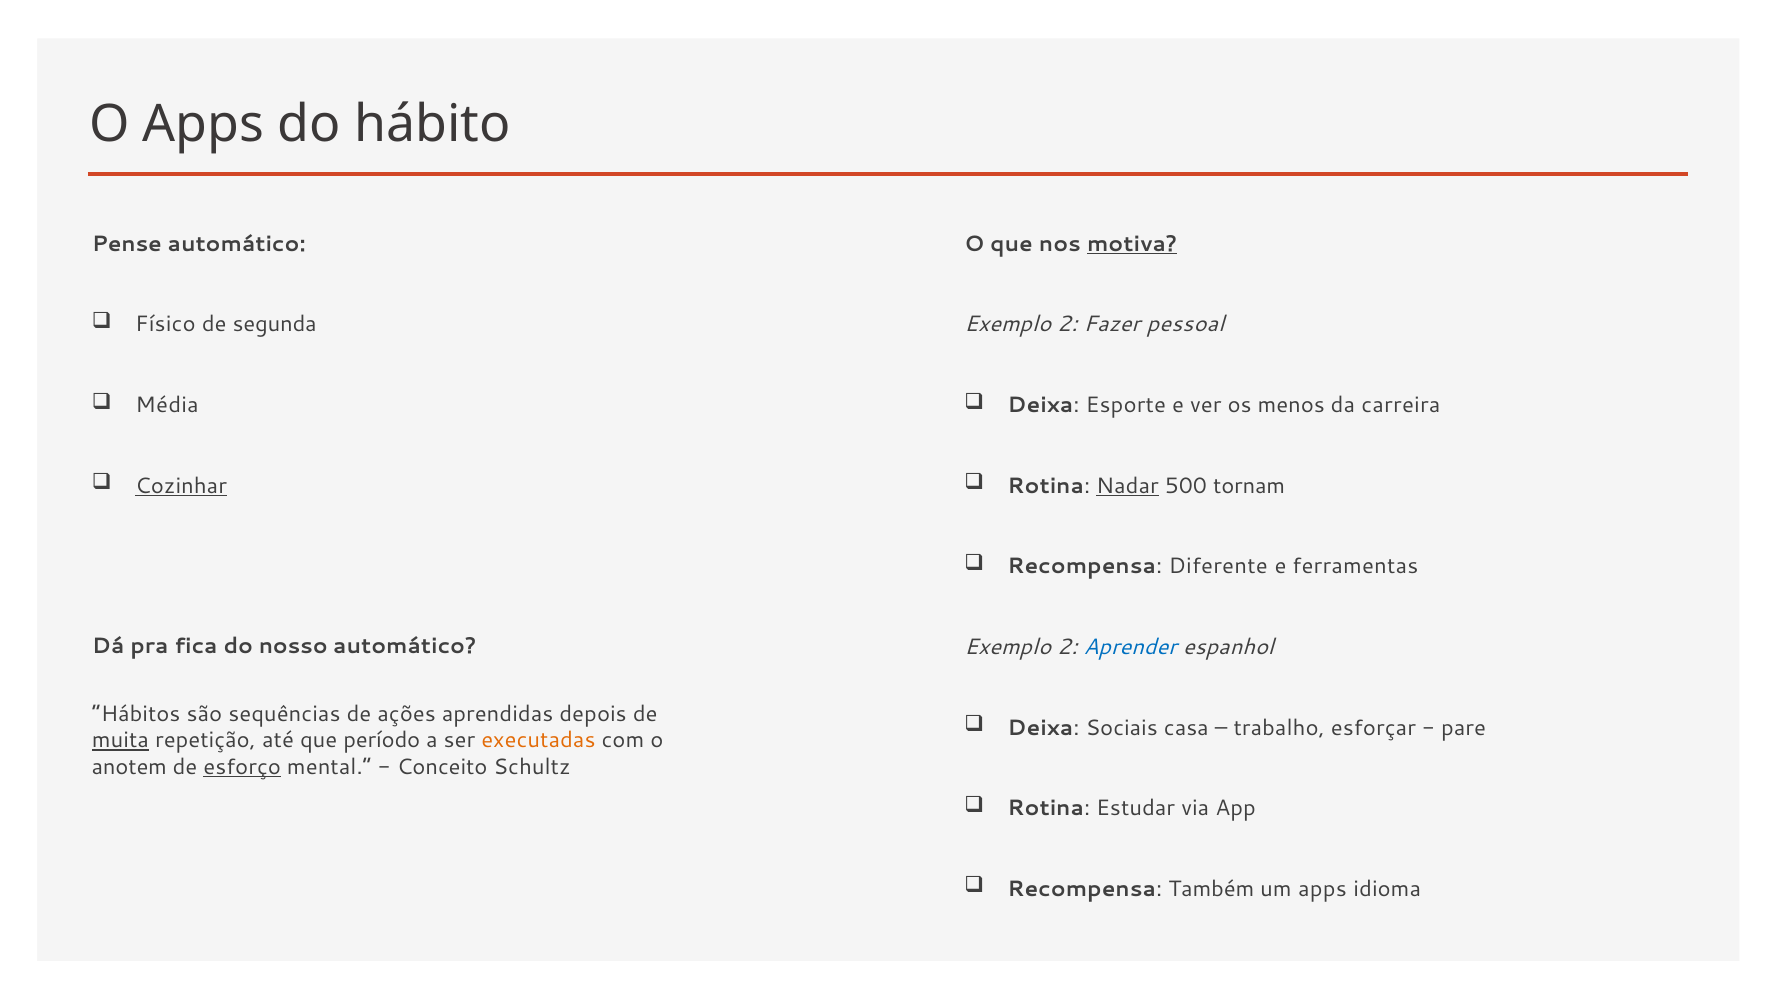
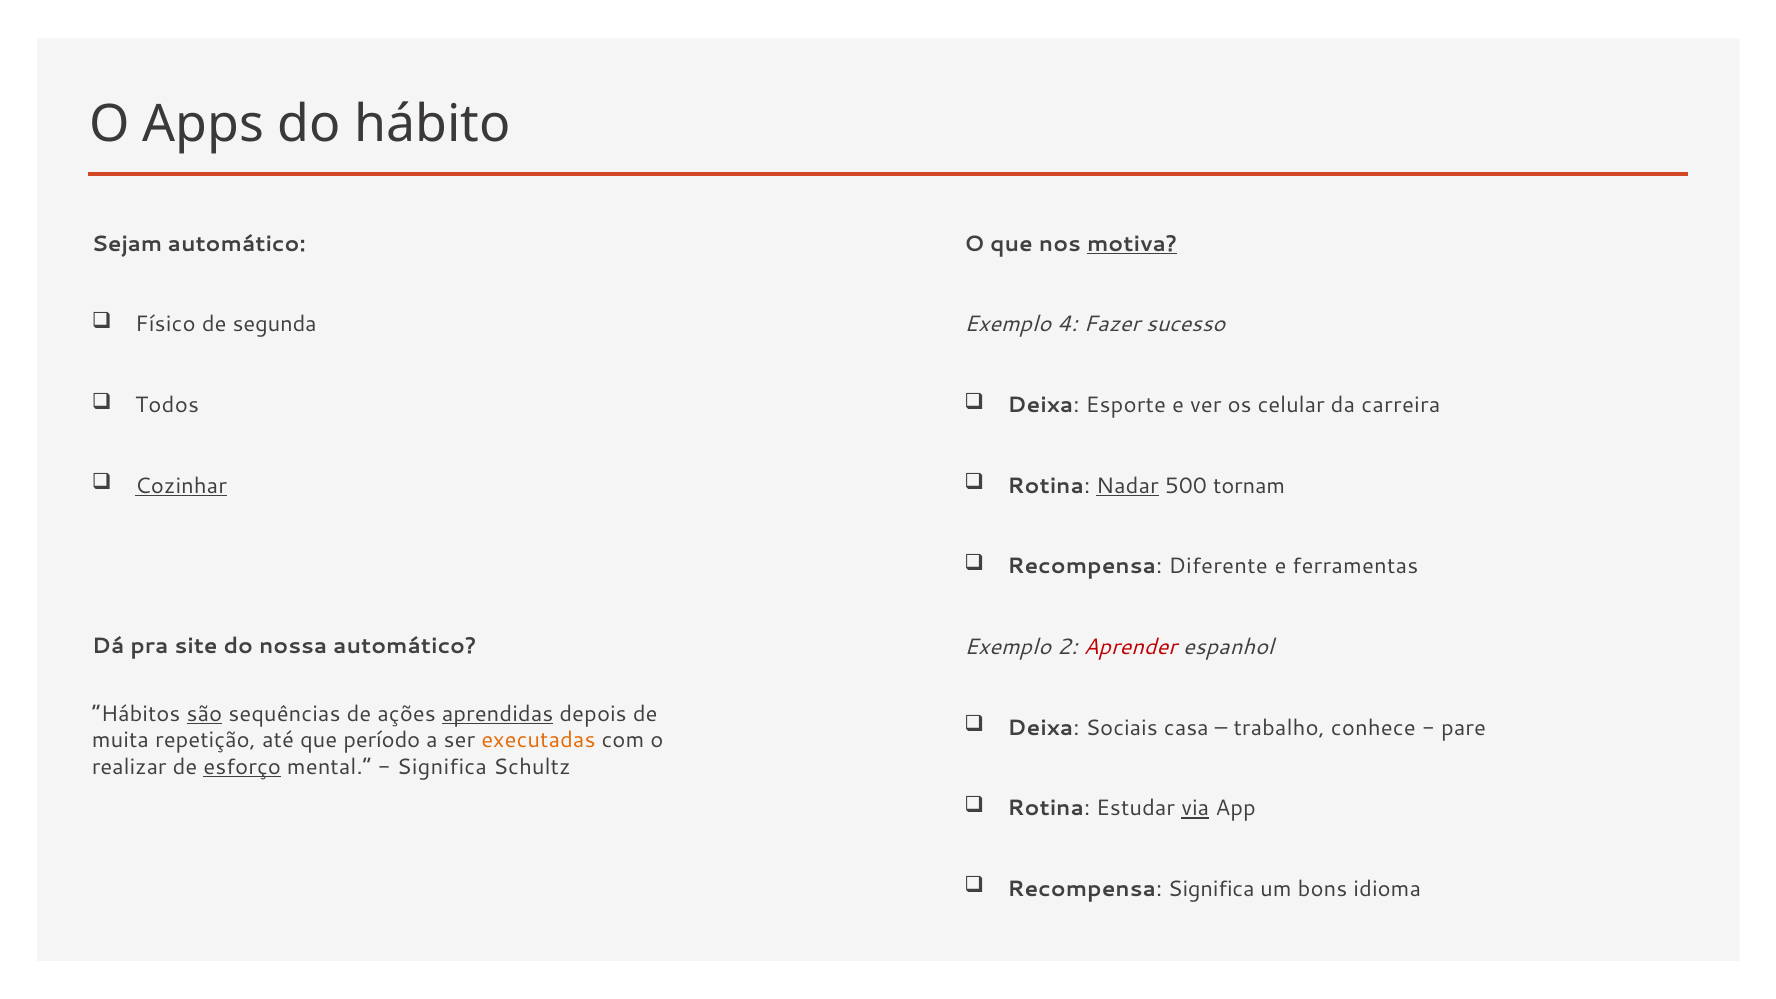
Pense: Pense -> Sejam
2 at (1067, 325): 2 -> 4
pessoal: pessoal -> sucesso
Média: Média -> Todos
menos: menos -> celular
fica: fica -> site
nosso: nosso -> nossa
Aprender colour: blue -> red
são underline: none -> present
aprendidas underline: none -> present
esforçar: esforçar -> conhece
muita underline: present -> none
anotem: anotem -> realizar
Conceito at (442, 767): Conceito -> Significa
via underline: none -> present
Recompensa Também: Também -> Significa
um apps: apps -> bons
